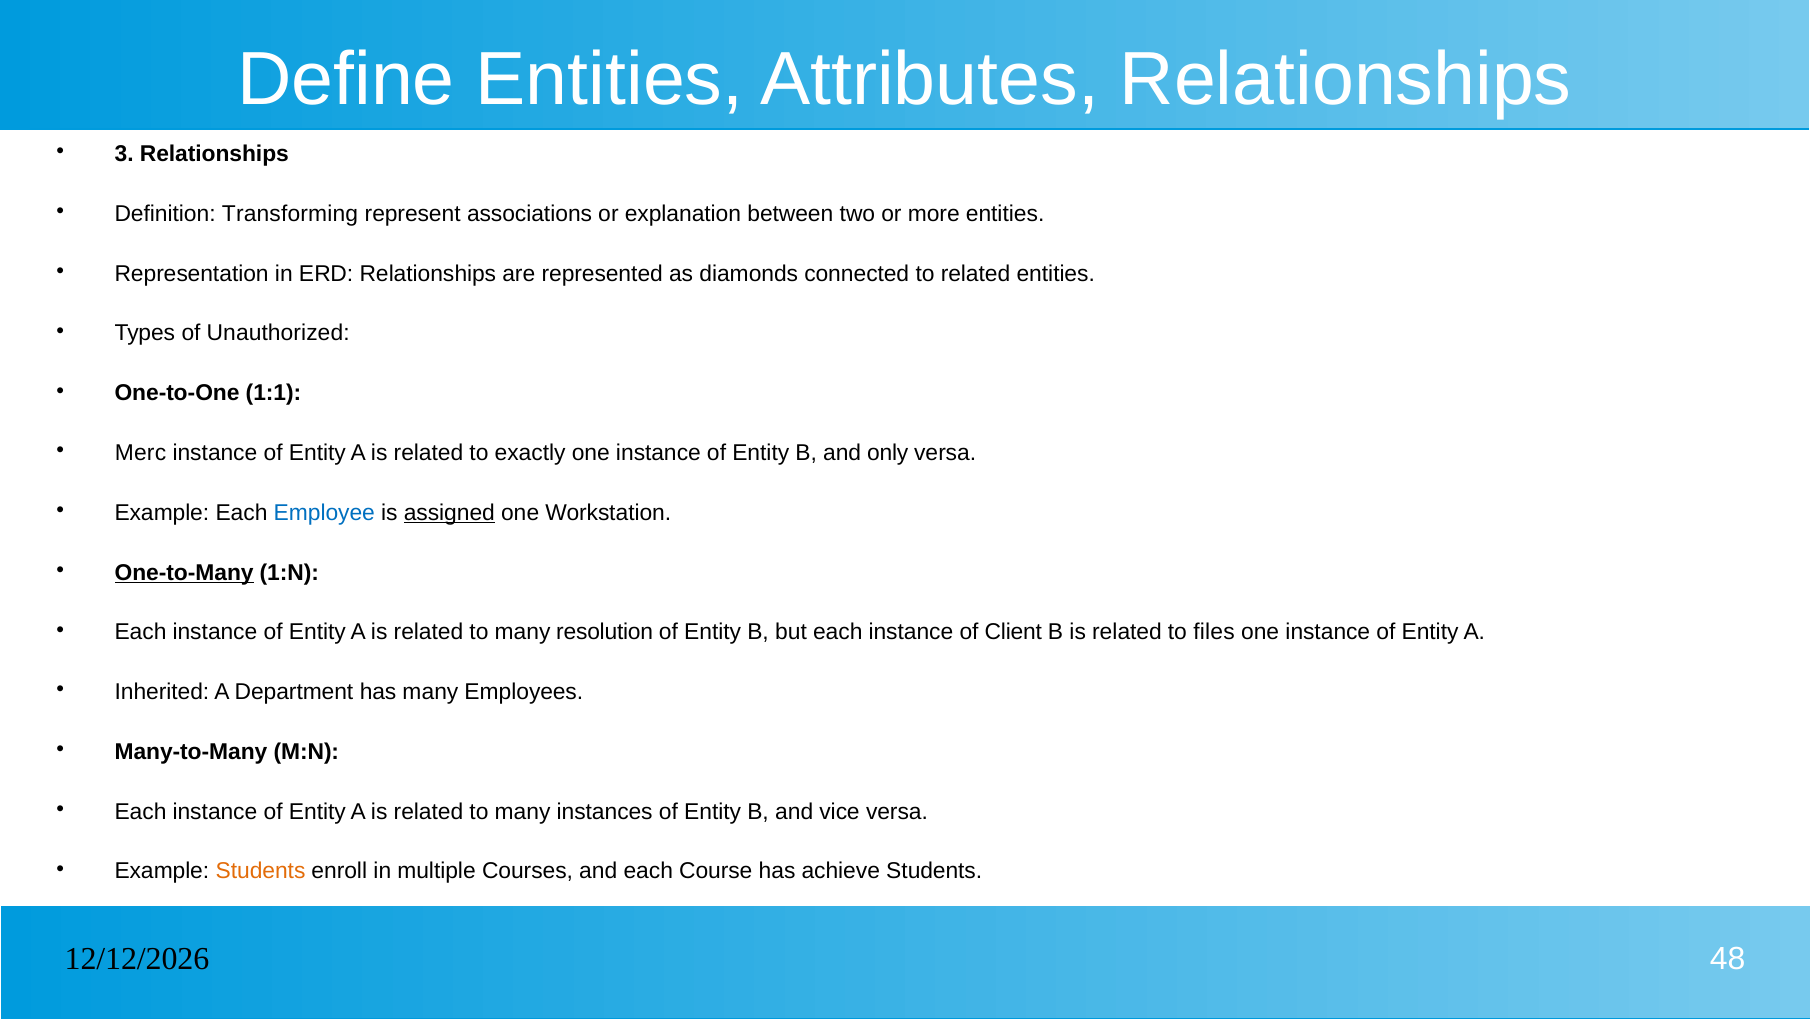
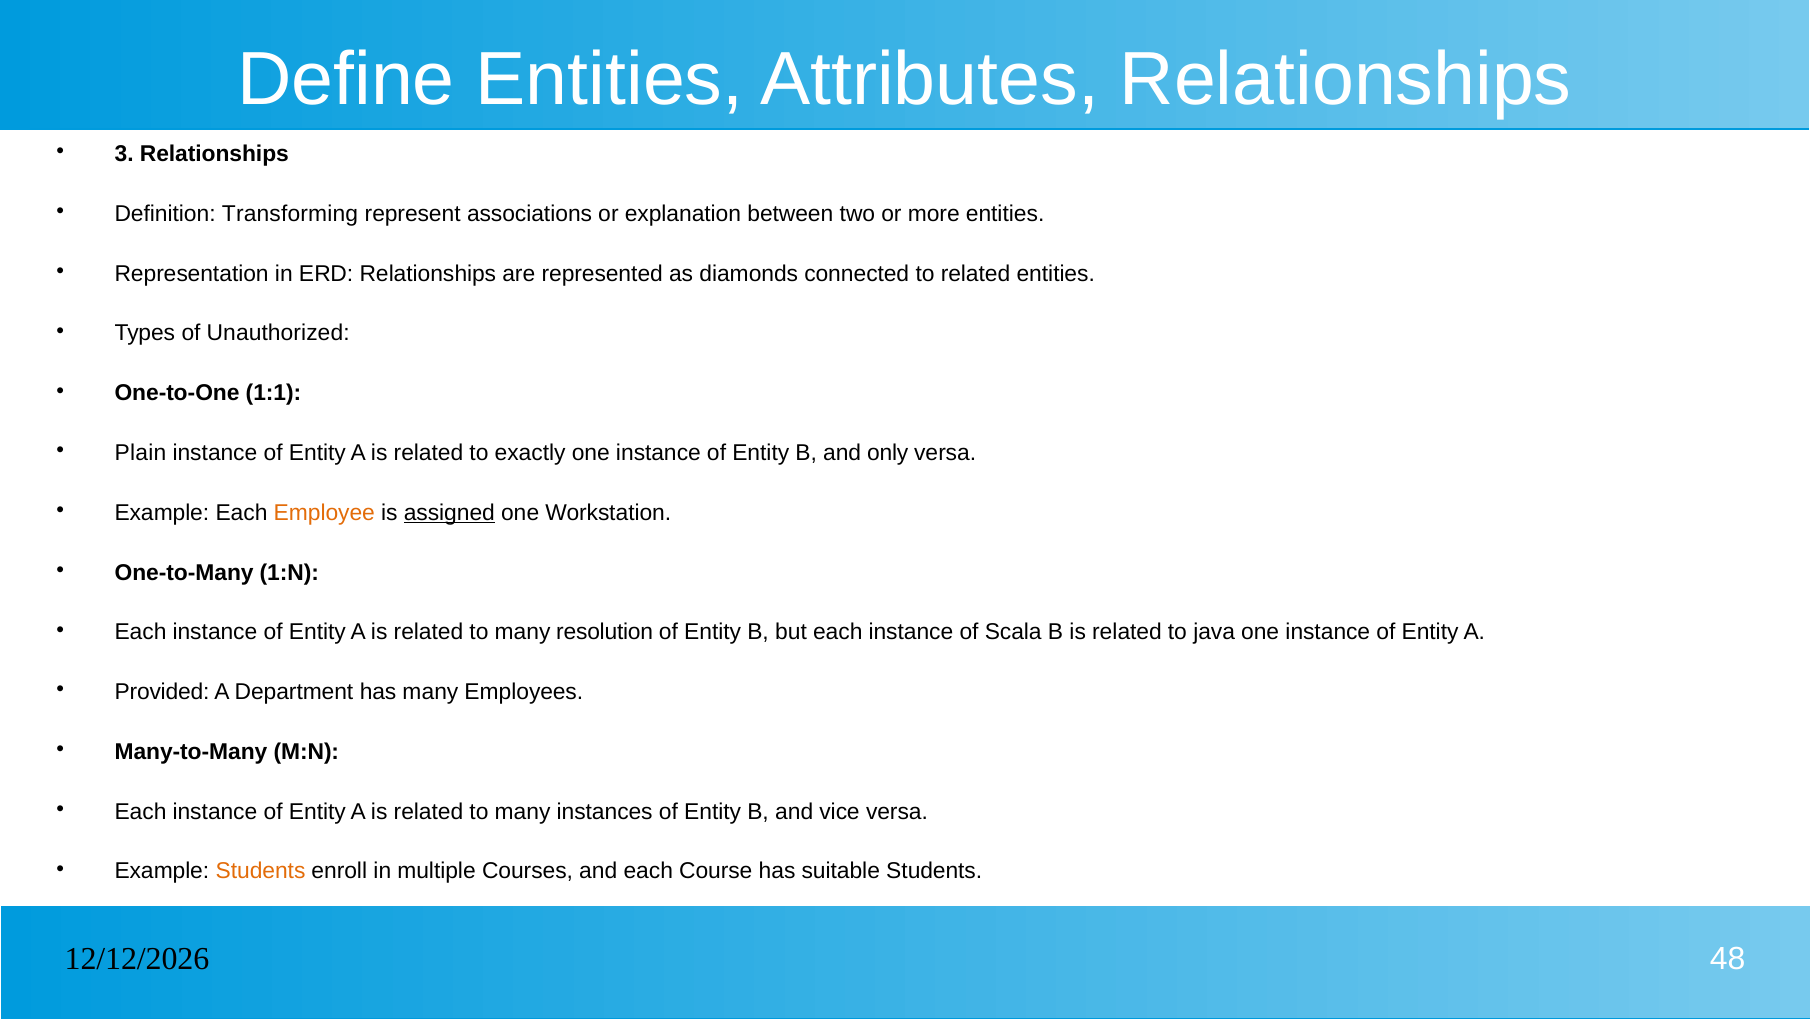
Merc: Merc -> Plain
Employee colour: blue -> orange
One-to-Many underline: present -> none
Client: Client -> Scala
files: files -> java
Inherited: Inherited -> Provided
achieve: achieve -> suitable
